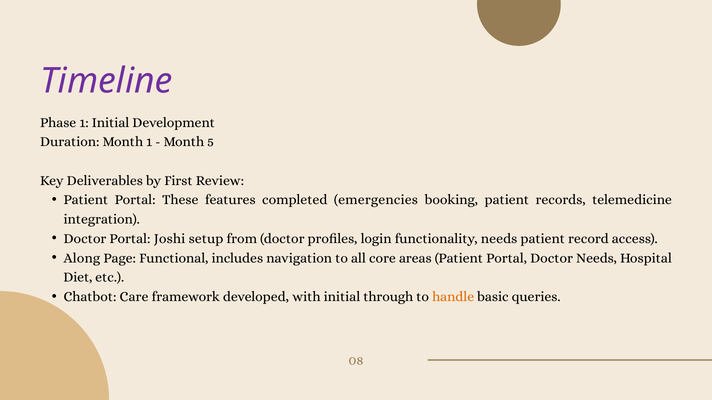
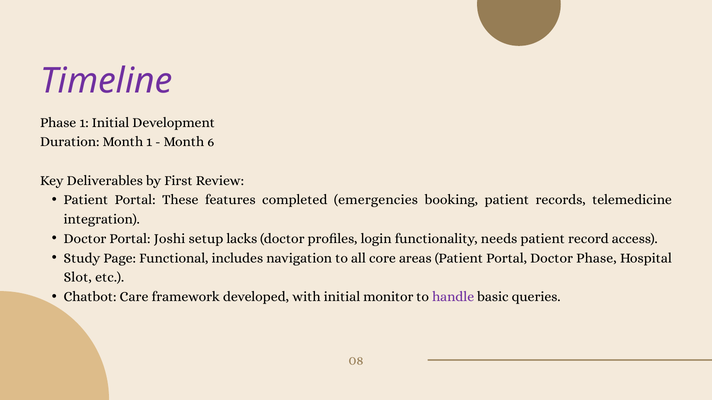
5: 5 -> 6
from: from -> lacks
Along: Along -> Study
Doctor Needs: Needs -> Phase
Diet: Diet -> Slot
through: through -> monitor
handle colour: orange -> purple
